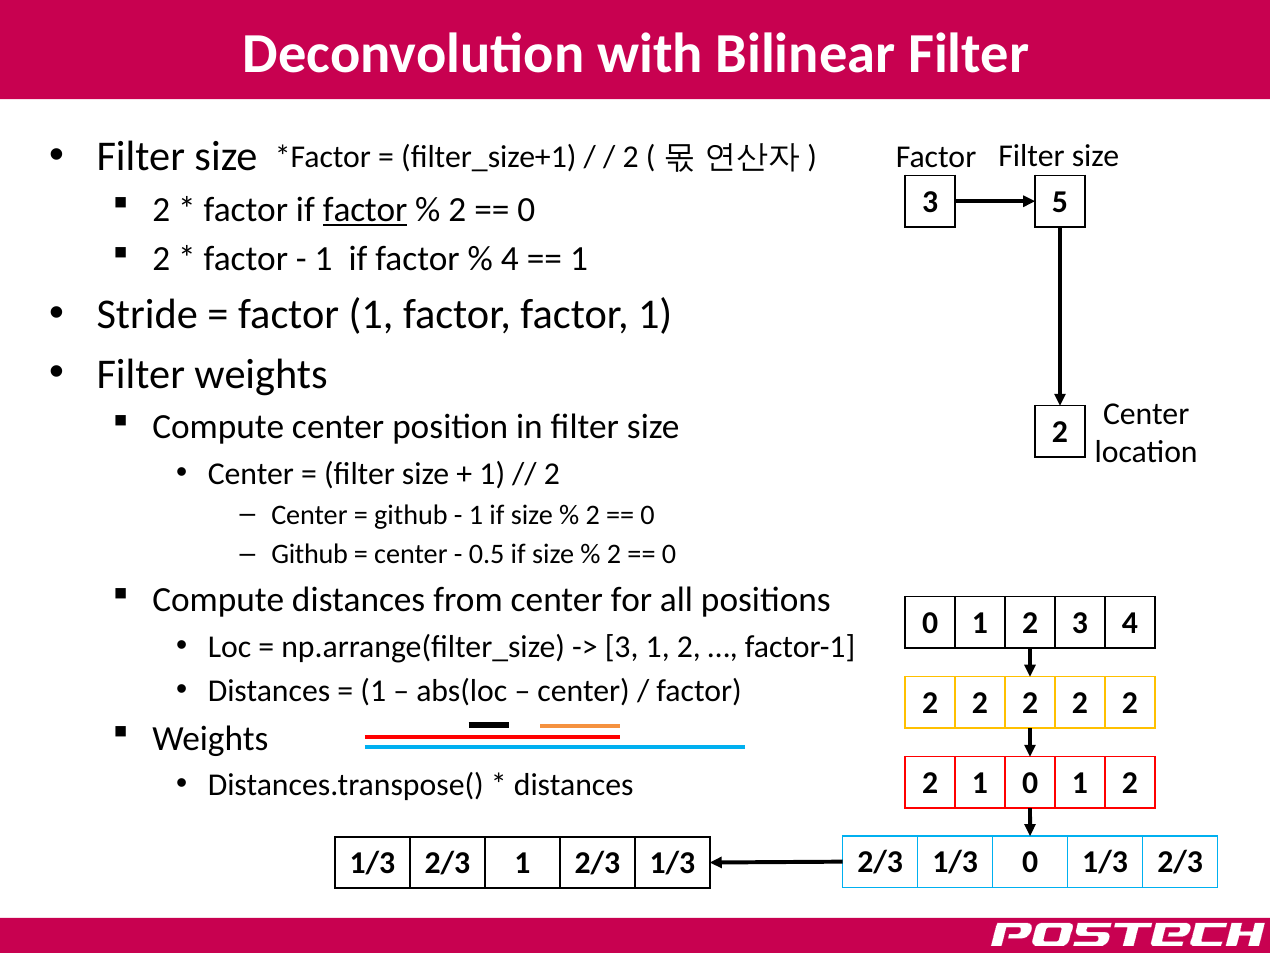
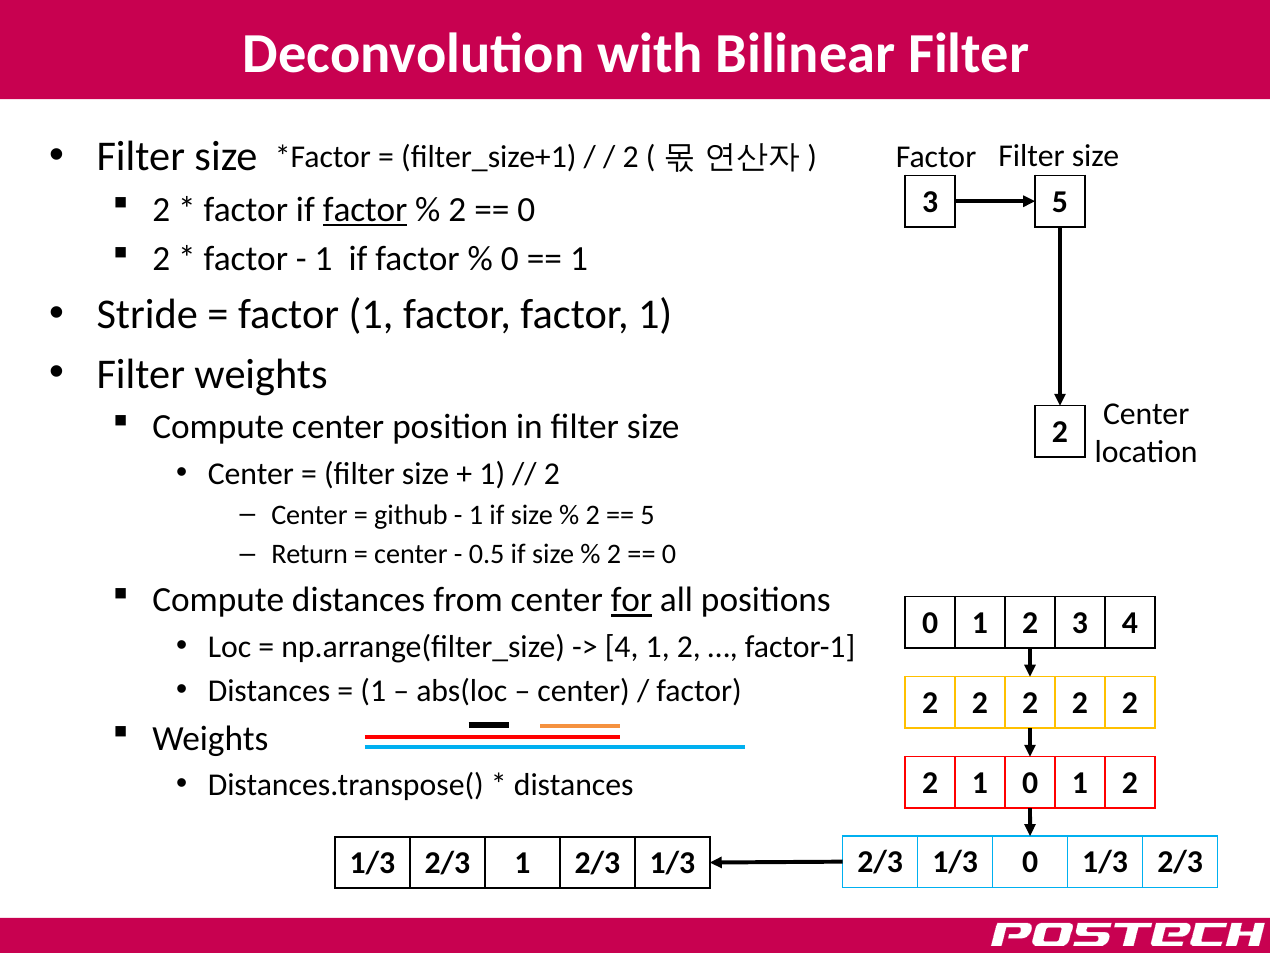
4 at (510, 259): 4 -> 0
0 at (648, 515): 0 -> 5
Github at (310, 554): Github -> Return
for underline: none -> present
3 at (622, 646): 3 -> 4
